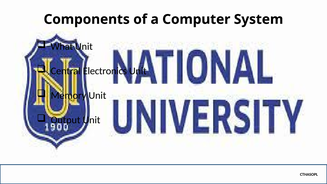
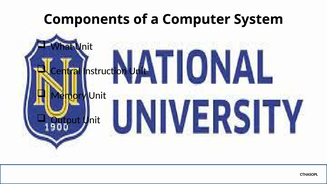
Electronics: Electronics -> Instruction
